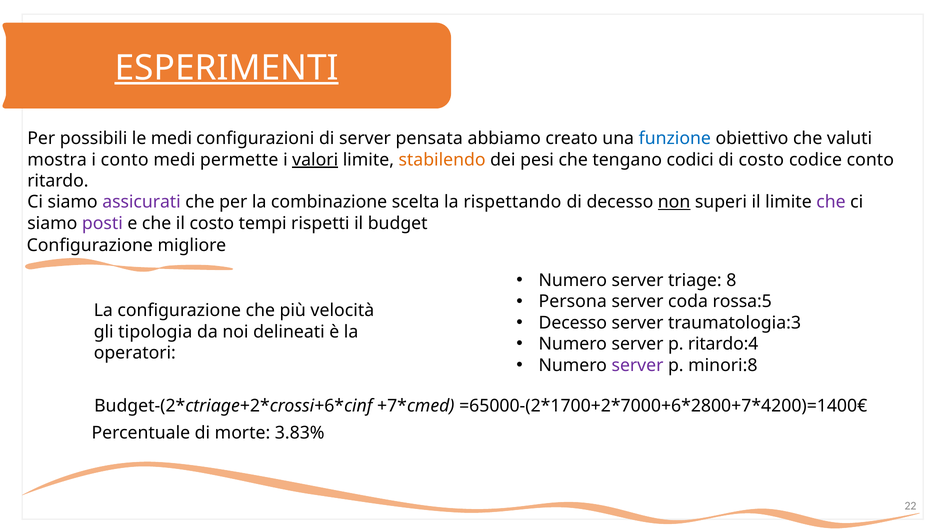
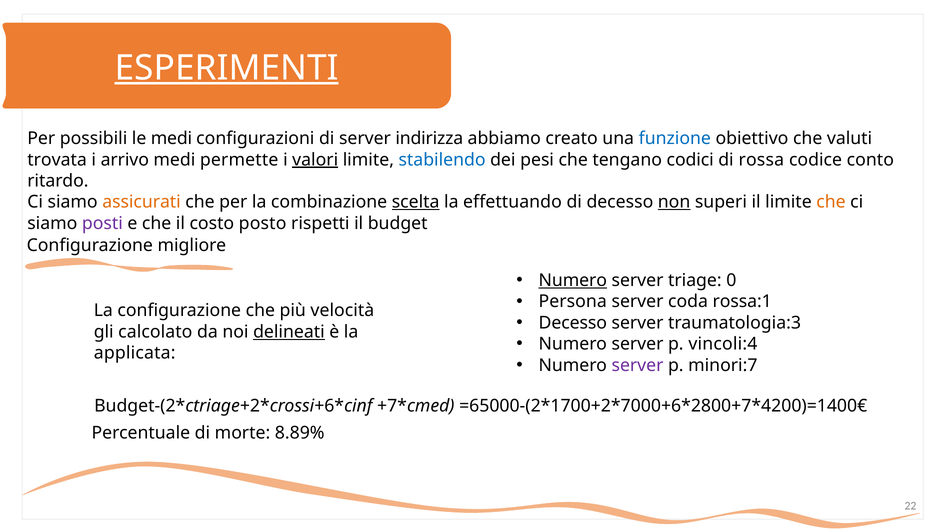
pensata: pensata -> indirizza
mostra: mostra -> trovata
i conto: conto -> arrivo
stabilendo colour: orange -> blue
di costo: costo -> rossa
assicurati colour: purple -> orange
scelta underline: none -> present
rispettando: rispettando -> effettuando
che at (831, 202) colour: purple -> orange
tempi: tempi -> posto
Numero at (573, 280) underline: none -> present
8: 8 -> 0
rossa:5: rossa:5 -> rossa:1
tipologia: tipologia -> calcolato
delineati underline: none -> present
ritardo:4: ritardo:4 -> vincoli:4
operatori: operatori -> applicata
minori:8: minori:8 -> minori:7
3.83%: 3.83% -> 8.89%
